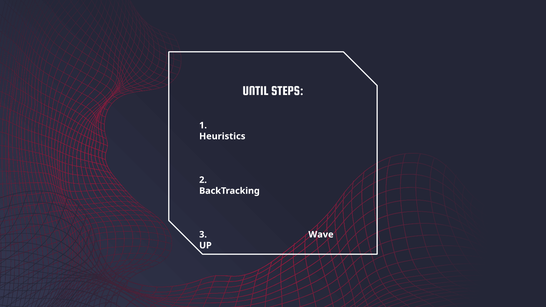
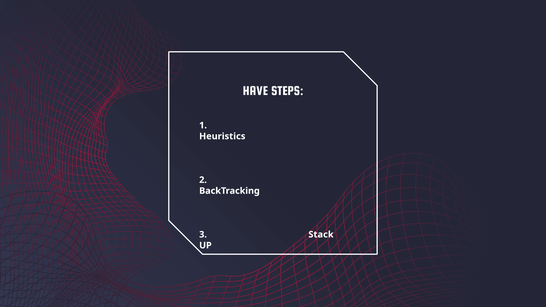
UNTIL: UNTIL -> HAVE
Wave: Wave -> Stack
